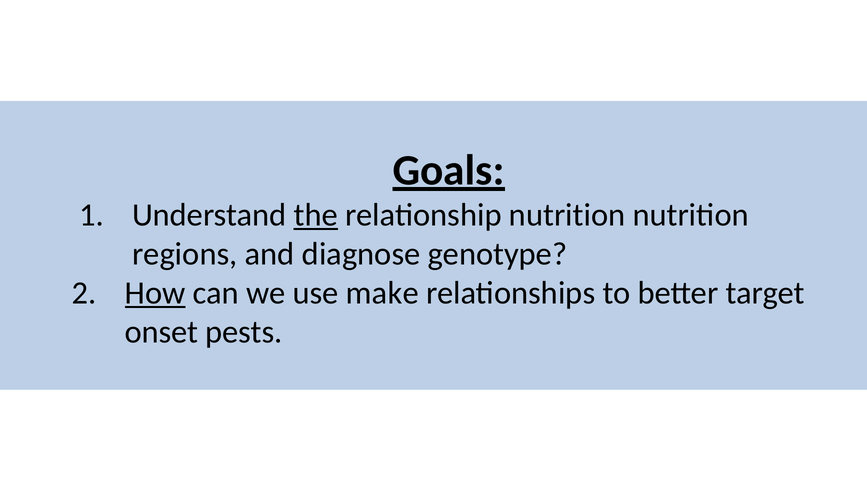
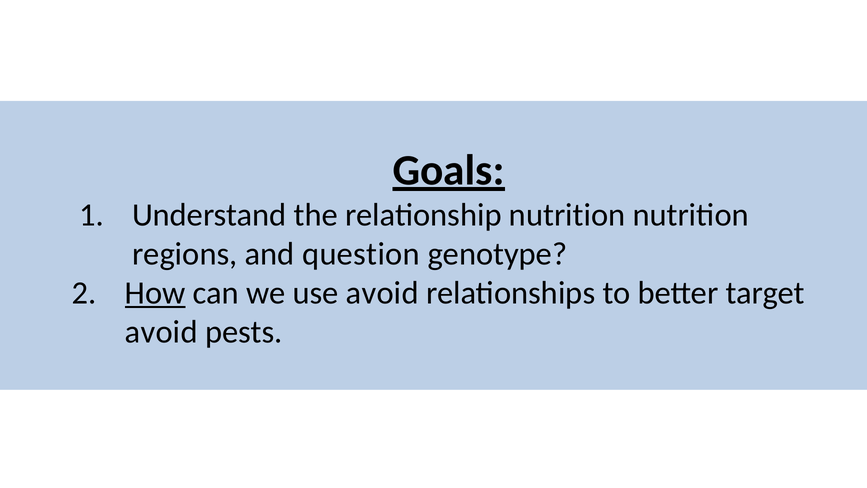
the underline: present -> none
diagnose: diagnose -> question
use make: make -> avoid
onset at (161, 332): onset -> avoid
